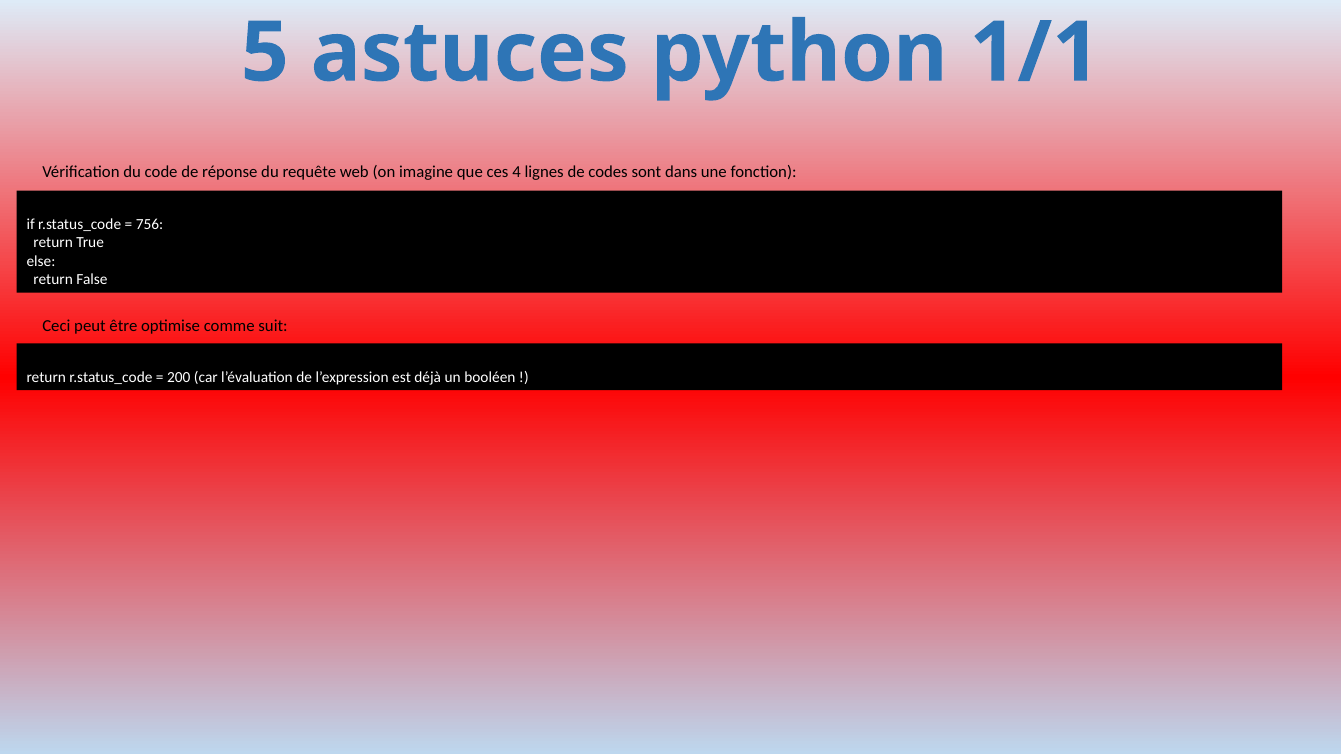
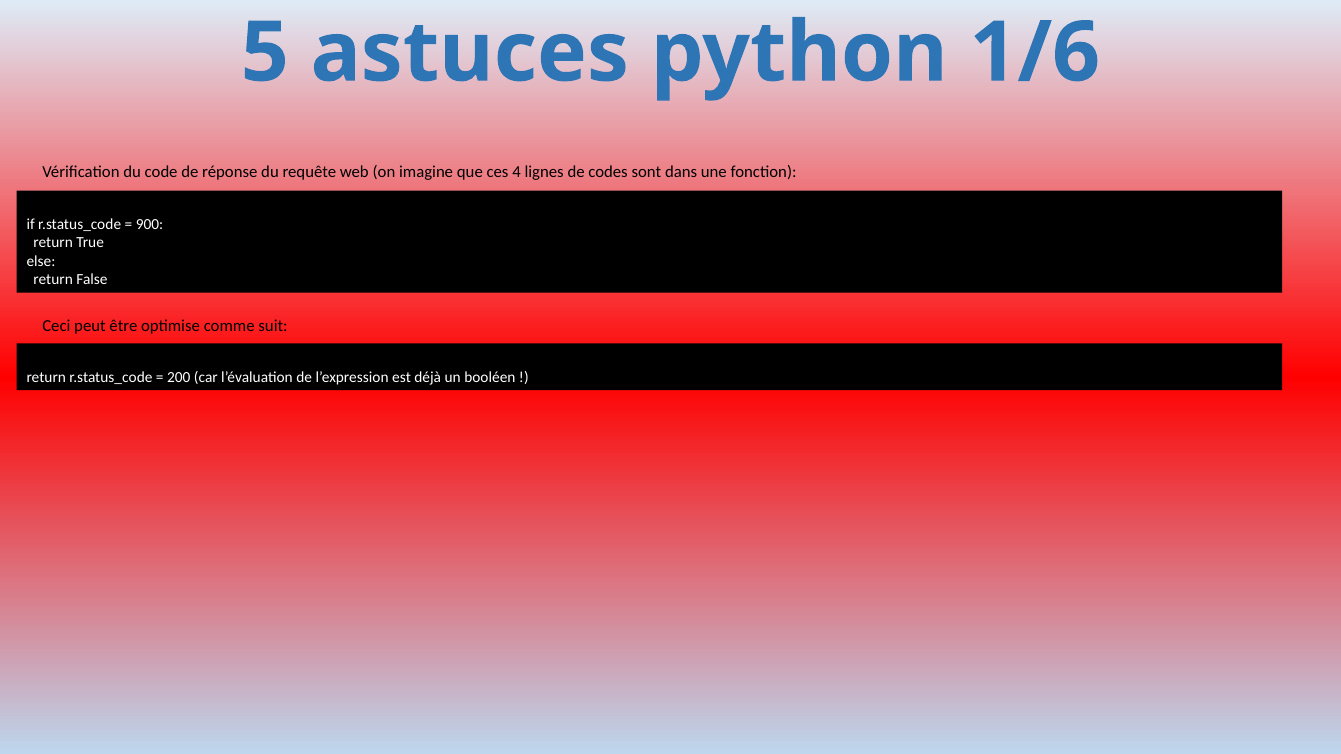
1/1: 1/1 -> 1/6
756: 756 -> 900
